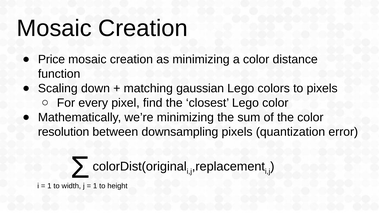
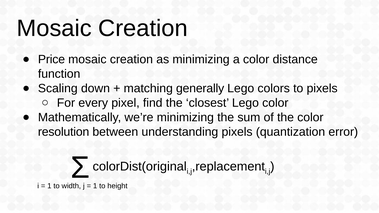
gaussian: gaussian -> generally
downsampling: downsampling -> understanding
